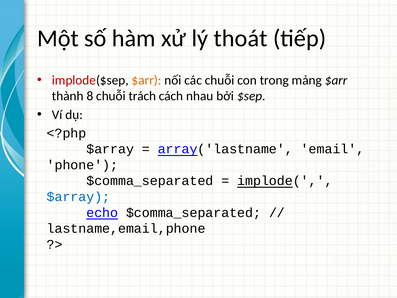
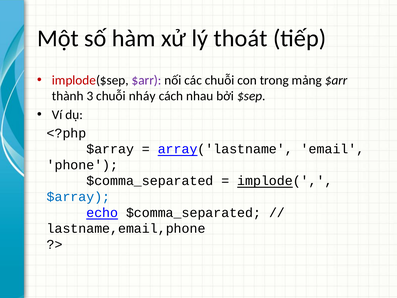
$arr at (147, 80) colour: orange -> purple
8: 8 -> 3
trách: trách -> nháy
